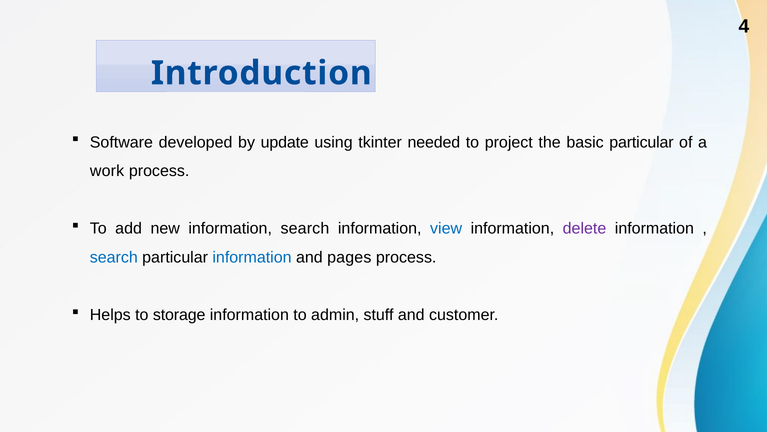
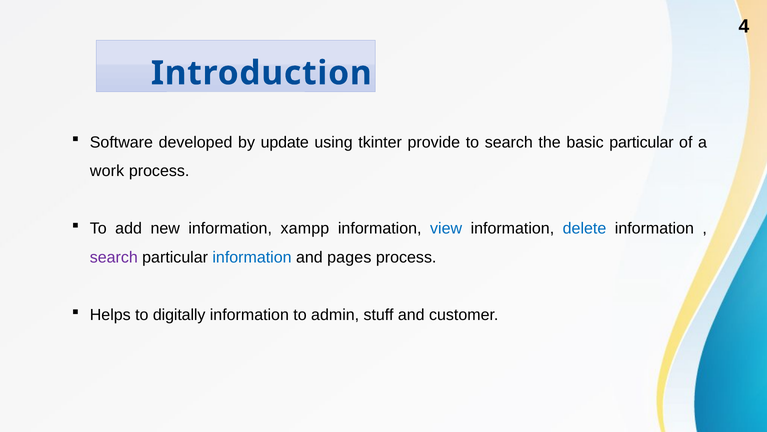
needed: needed -> provide
to project: project -> search
information search: search -> xampp
delete colour: purple -> blue
search at (114, 257) colour: blue -> purple
storage: storage -> digitally
